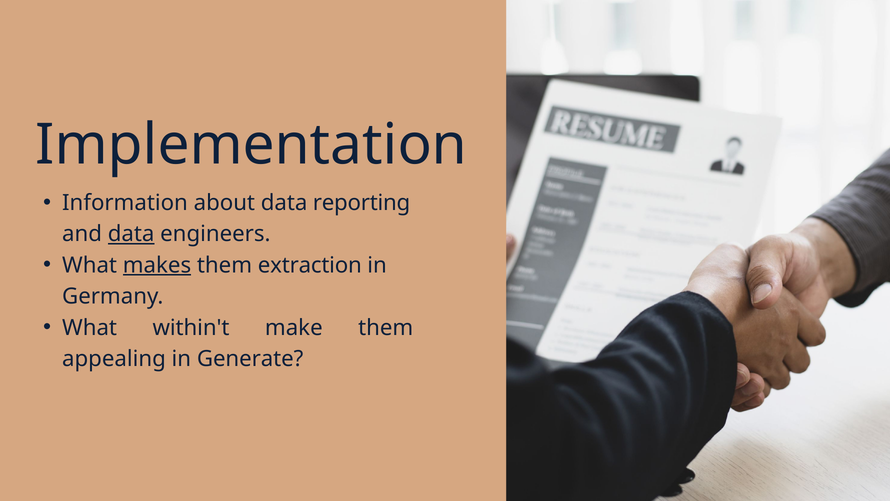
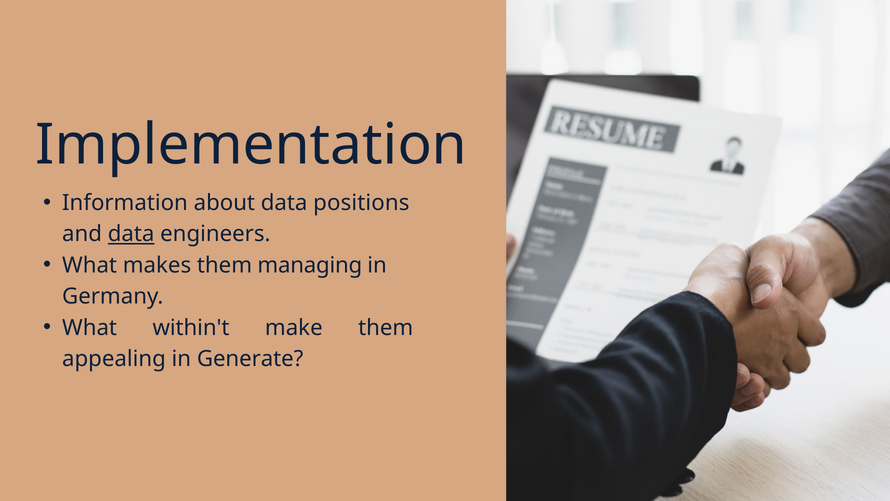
reporting: reporting -> positions
makes underline: present -> none
extraction: extraction -> managing
